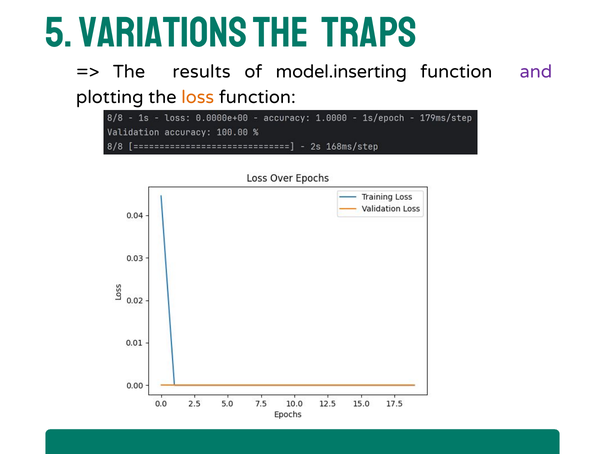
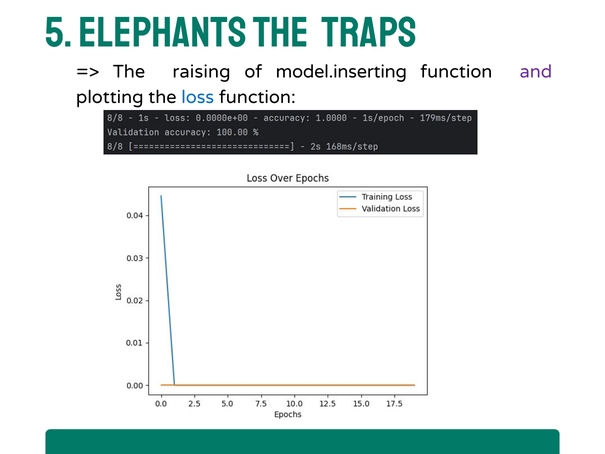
VARIATIONS: VARIATIONS -> ELEPHANTS
results: results -> raising
loss colour: orange -> blue
